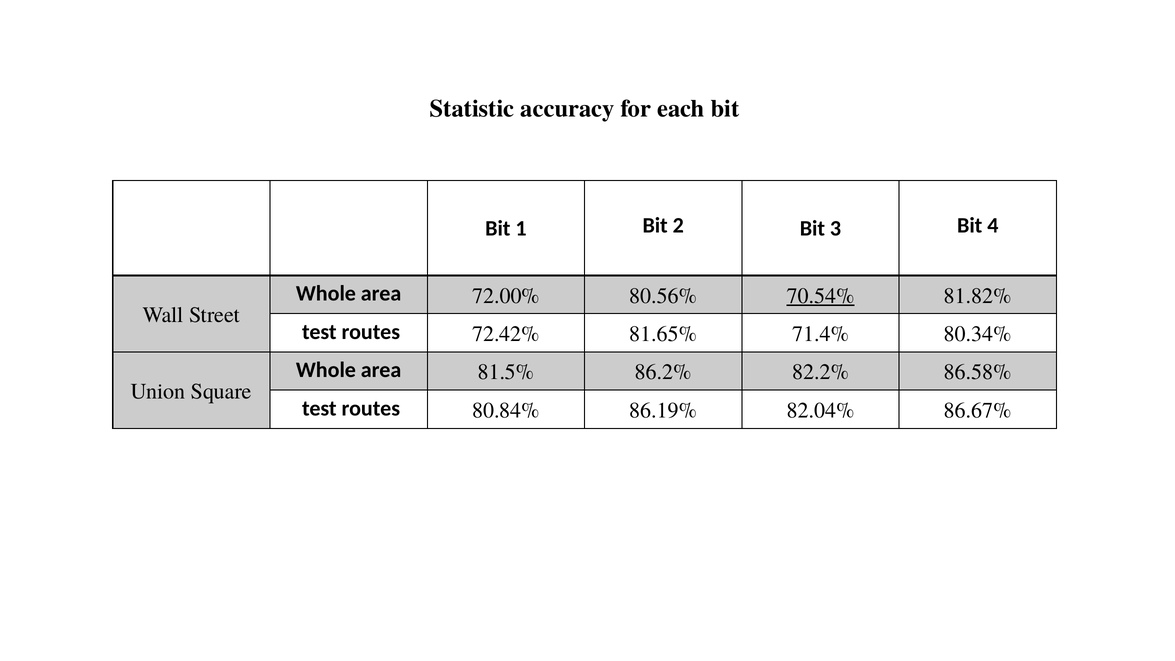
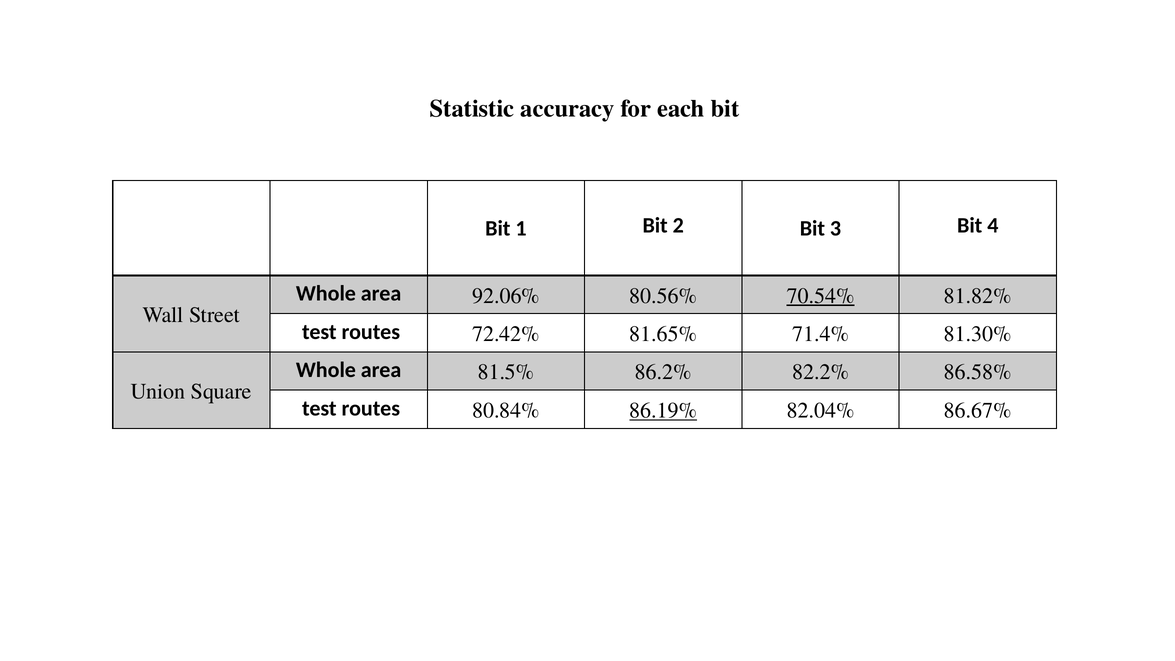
72.00%: 72.00% -> 92.06%
80.34%: 80.34% -> 81.30%
86.19% underline: none -> present
